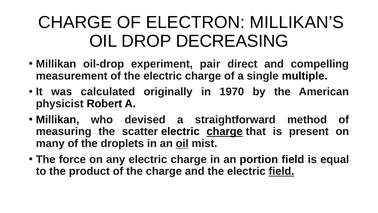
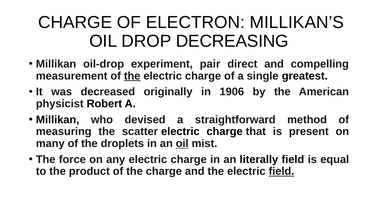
the at (132, 76) underline: none -> present
multiple: multiple -> greatest
calculated: calculated -> decreased
1970: 1970 -> 1906
charge at (225, 131) underline: present -> none
portion: portion -> literally
